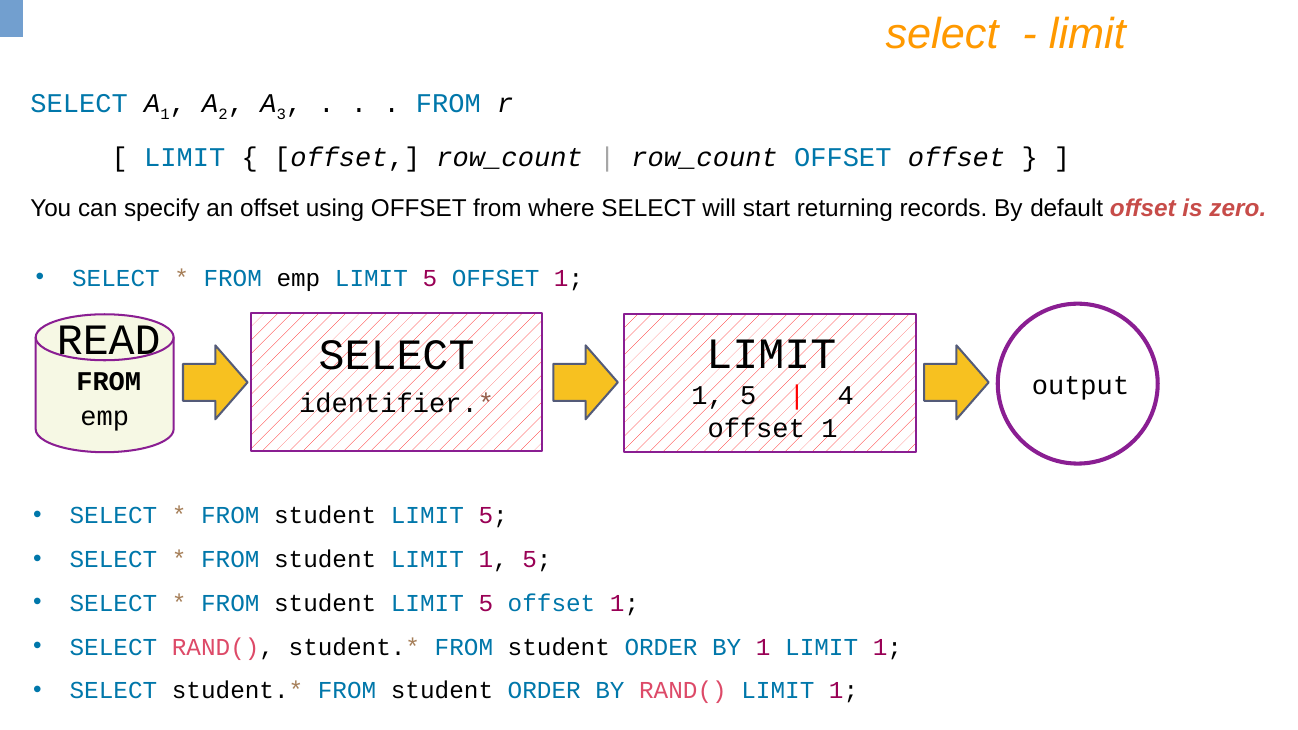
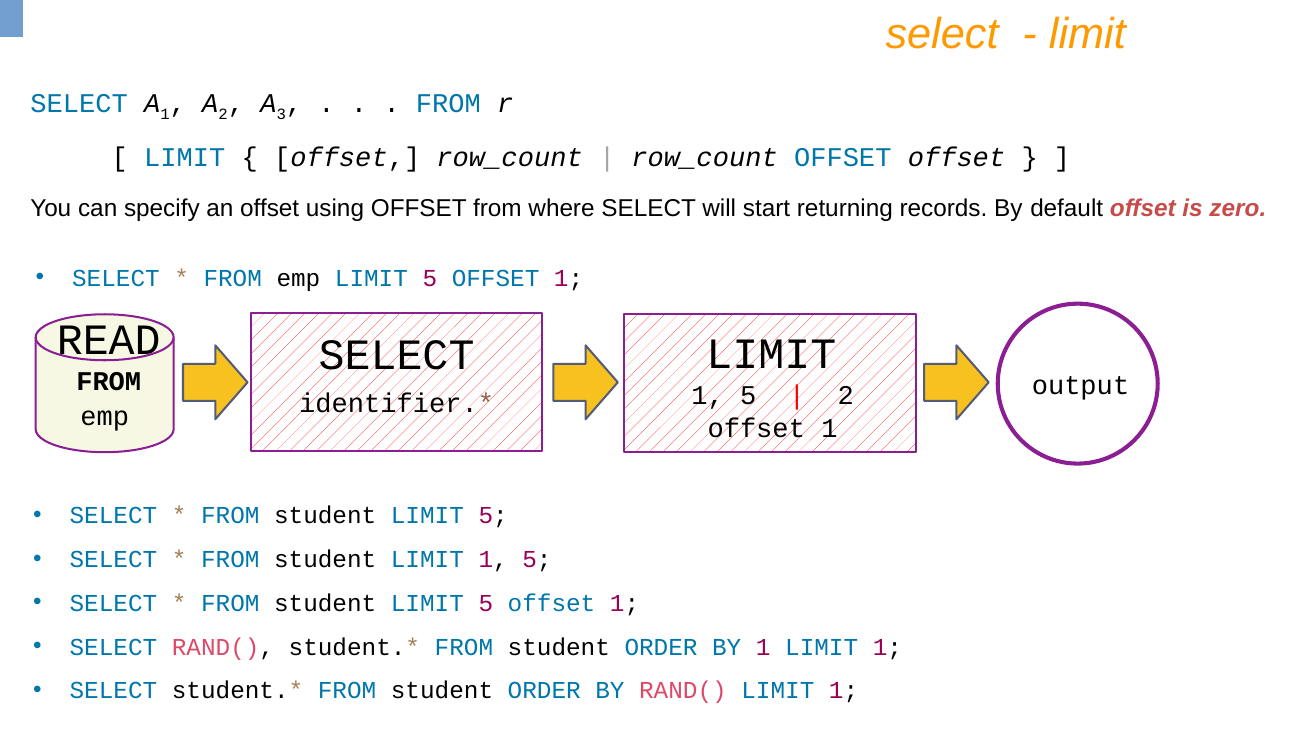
4 at (846, 396): 4 -> 2
